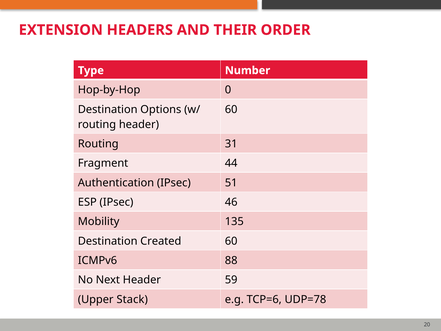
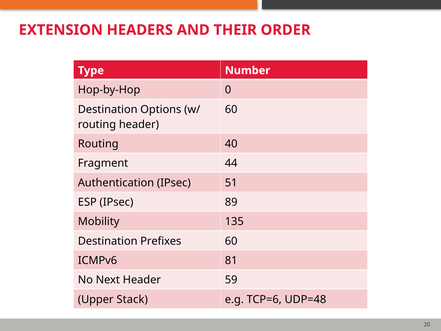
31: 31 -> 40
46: 46 -> 89
Created: Created -> Prefixes
88: 88 -> 81
UDP=78: UDP=78 -> UDP=48
